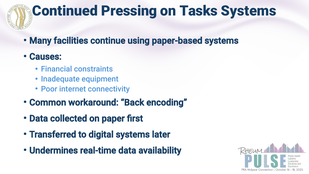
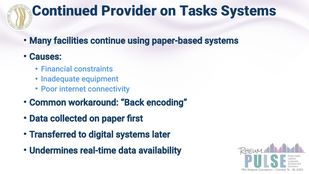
Pressing: Pressing -> Provider
